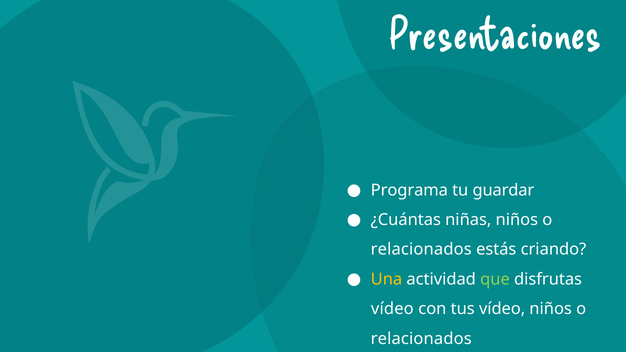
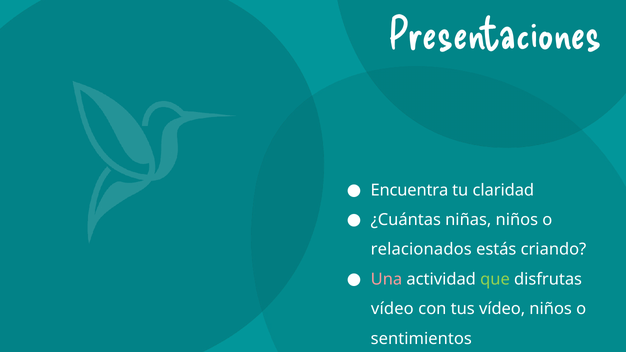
Programa: Programa -> Encuentra
guardar: guardar -> claridad
Una colour: yellow -> pink
relacionados at (421, 339): relacionados -> sentimientos
